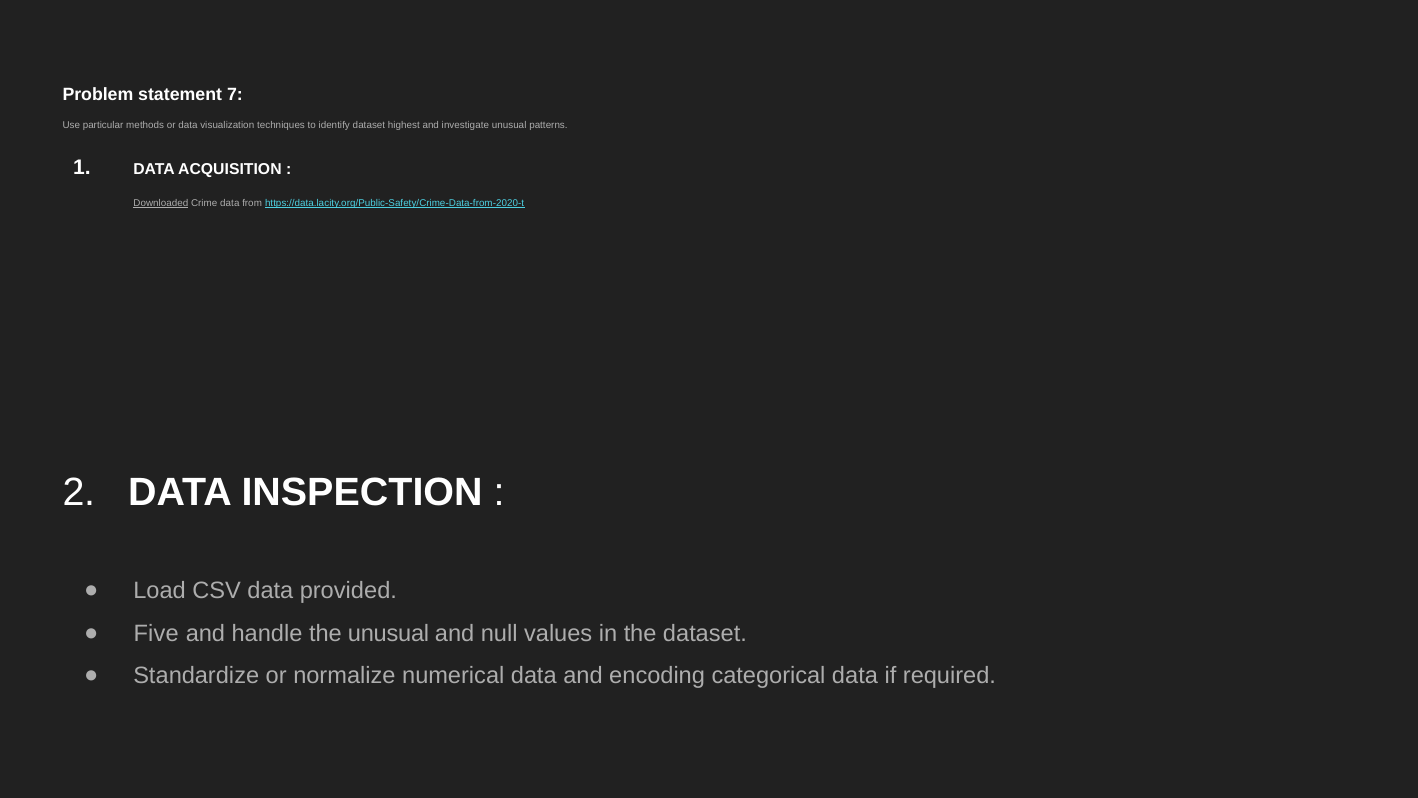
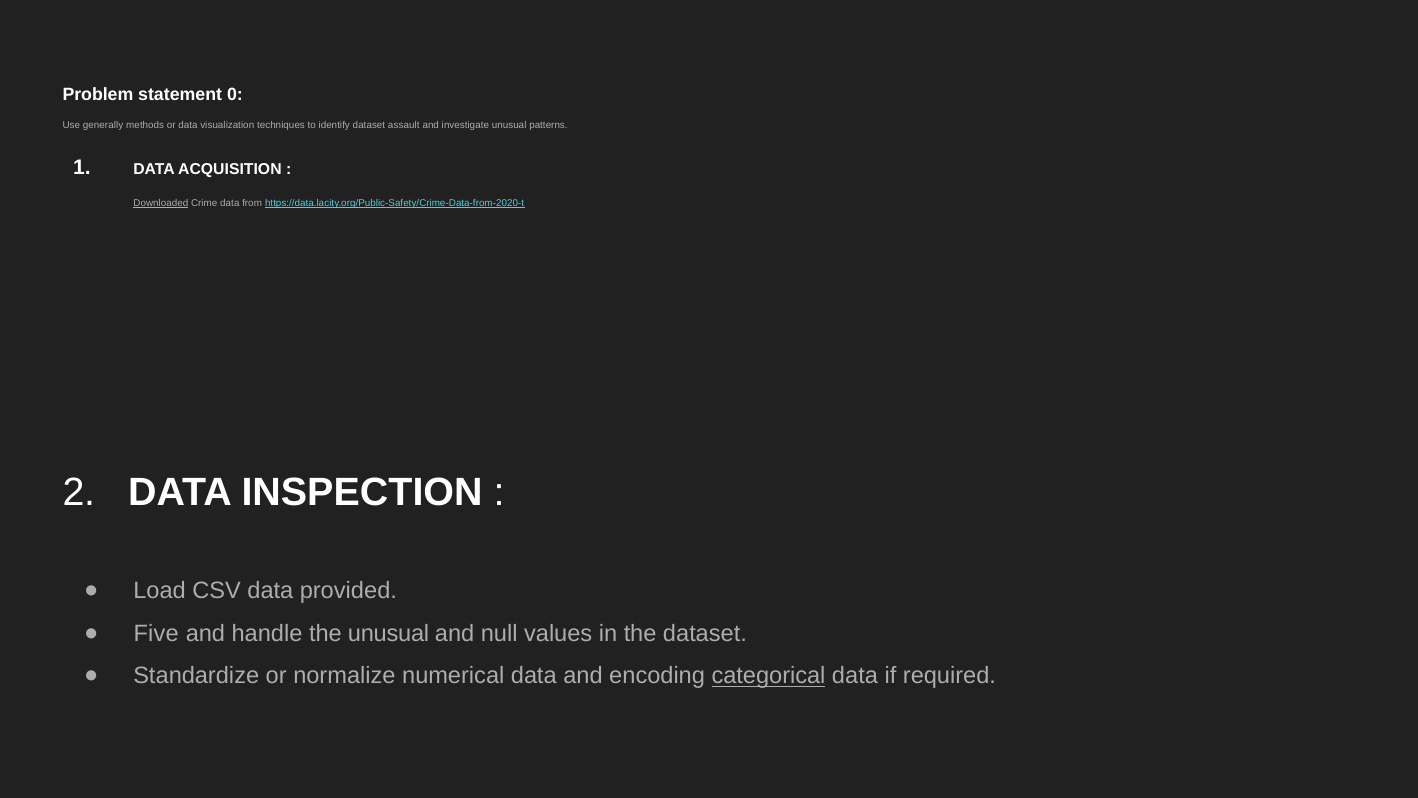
7: 7 -> 0
particular: particular -> generally
highest: highest -> assault
categorical underline: none -> present
